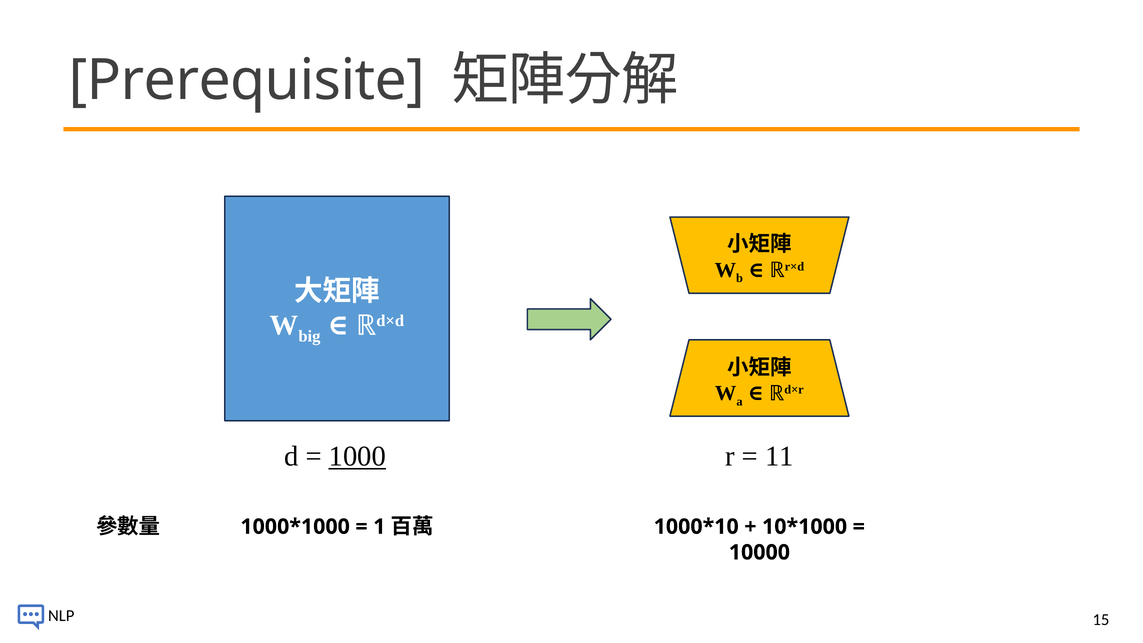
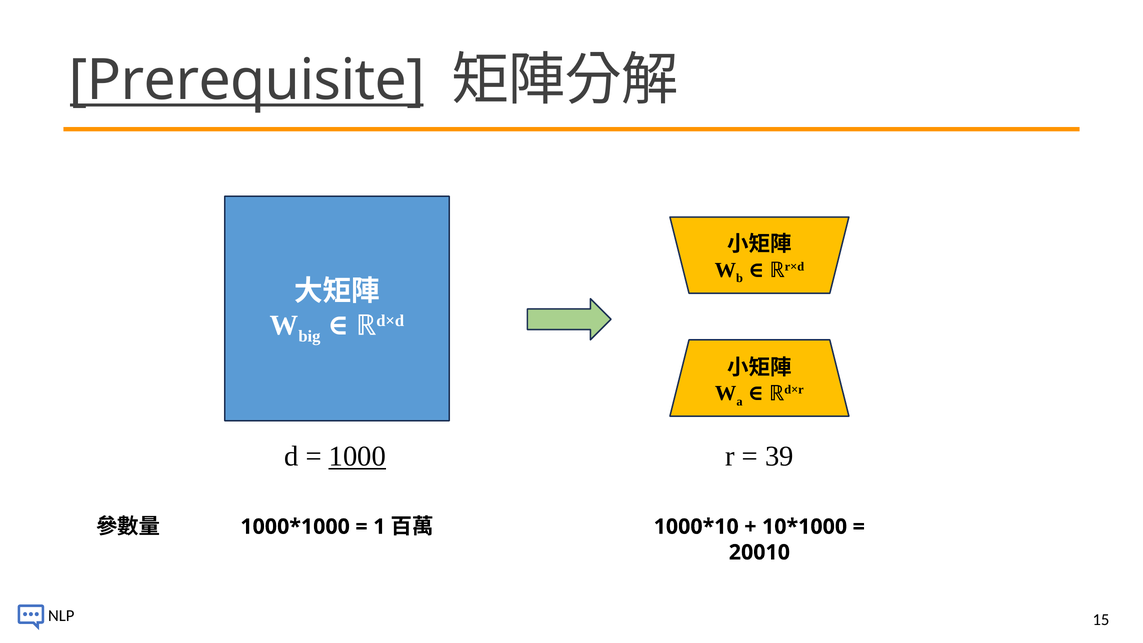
Prerequisite underline: none -> present
11: 11 -> 39
10000: 10000 -> 20010
